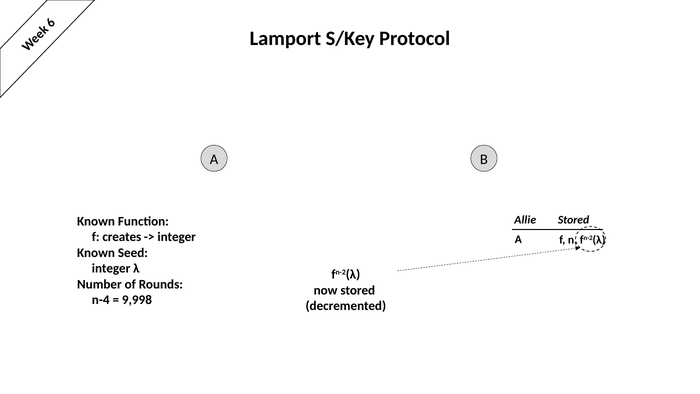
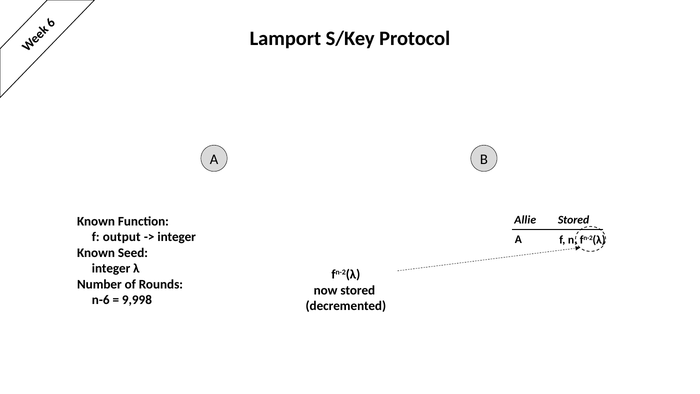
creates: creates -> output
n-4: n-4 -> n-6
